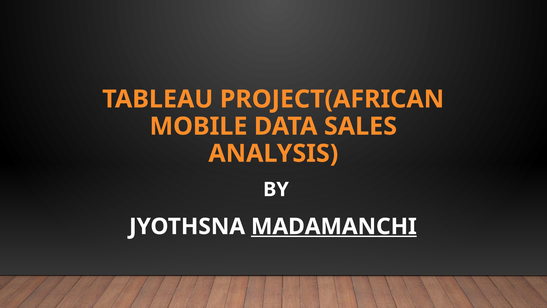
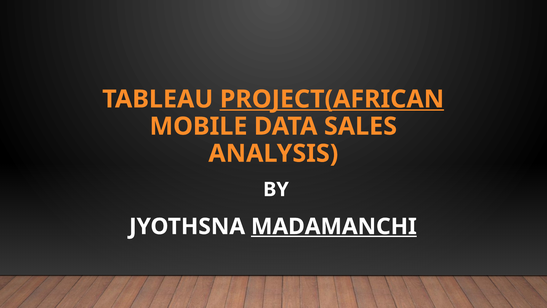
PROJECT(AFRICAN underline: none -> present
